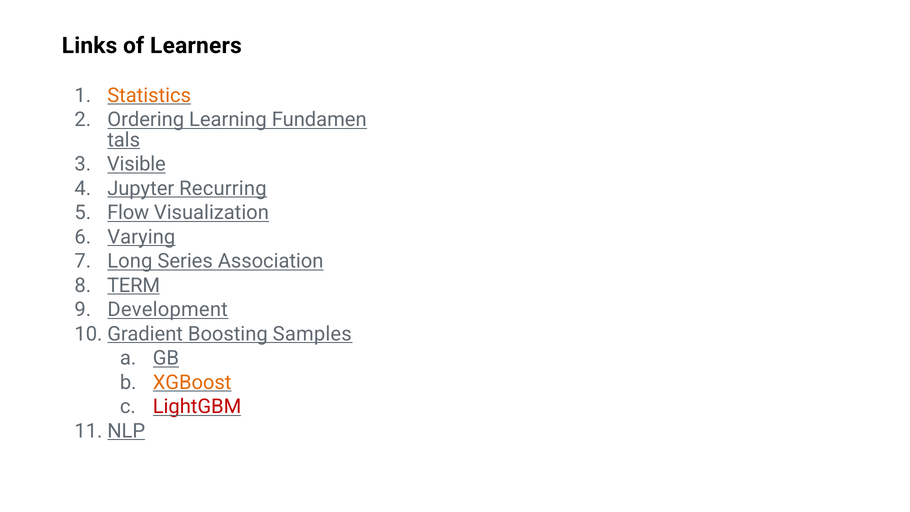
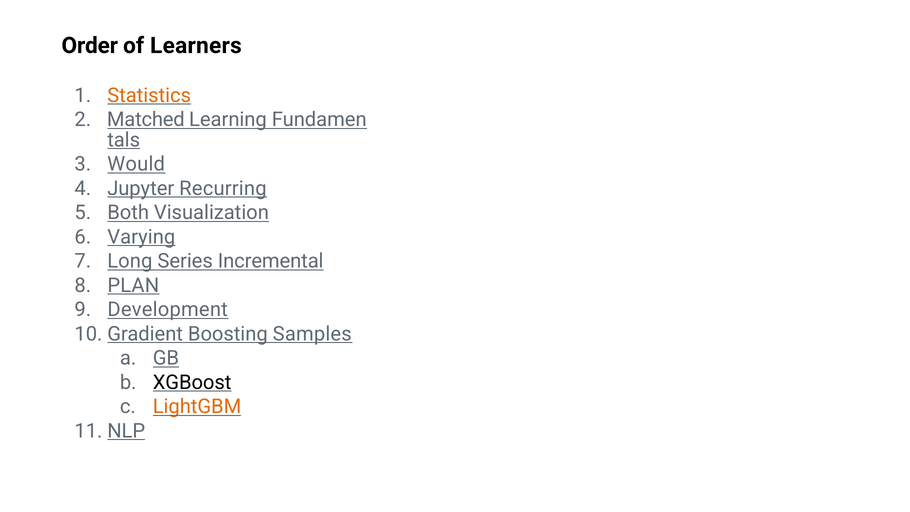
Links: Links -> Order
Ordering: Ordering -> Matched
Visible: Visible -> Would
Flow: Flow -> Both
Association: Association -> Incremental
TERM: TERM -> PLAN
XGBoost colour: orange -> black
LightGBM colour: red -> orange
